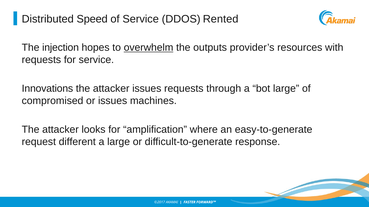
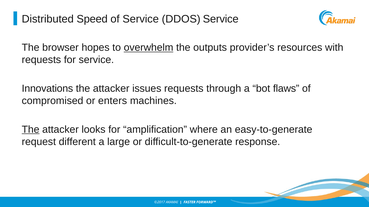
DDOS Rented: Rented -> Service
injection: injection -> browser
bot large: large -> flaws
or issues: issues -> enters
The at (31, 130) underline: none -> present
